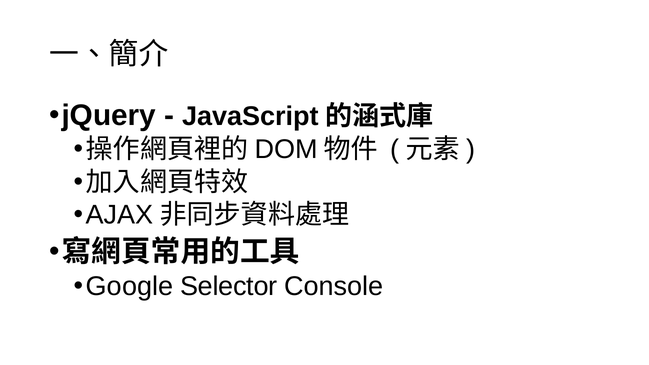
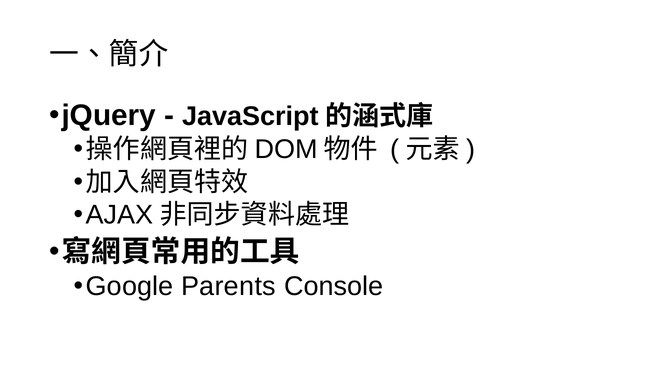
Selector: Selector -> Parents
